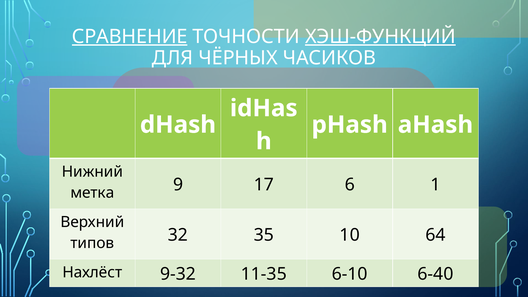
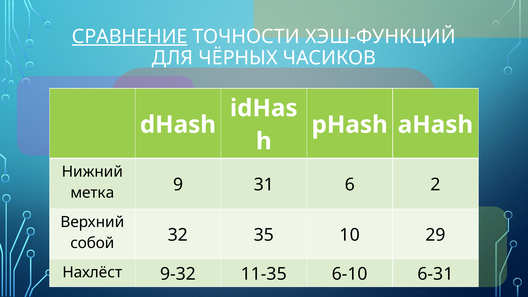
ХЭШ-ФУНКЦИЙ underline: present -> none
17: 17 -> 31
1: 1 -> 2
типов: типов -> собой
64: 64 -> 29
6-40: 6-40 -> 6-31
